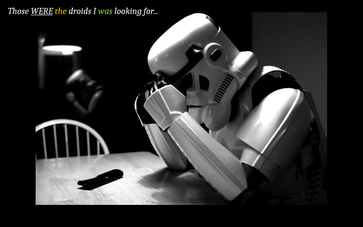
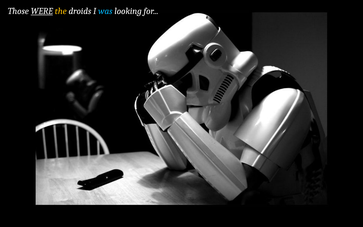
was colour: light green -> light blue
